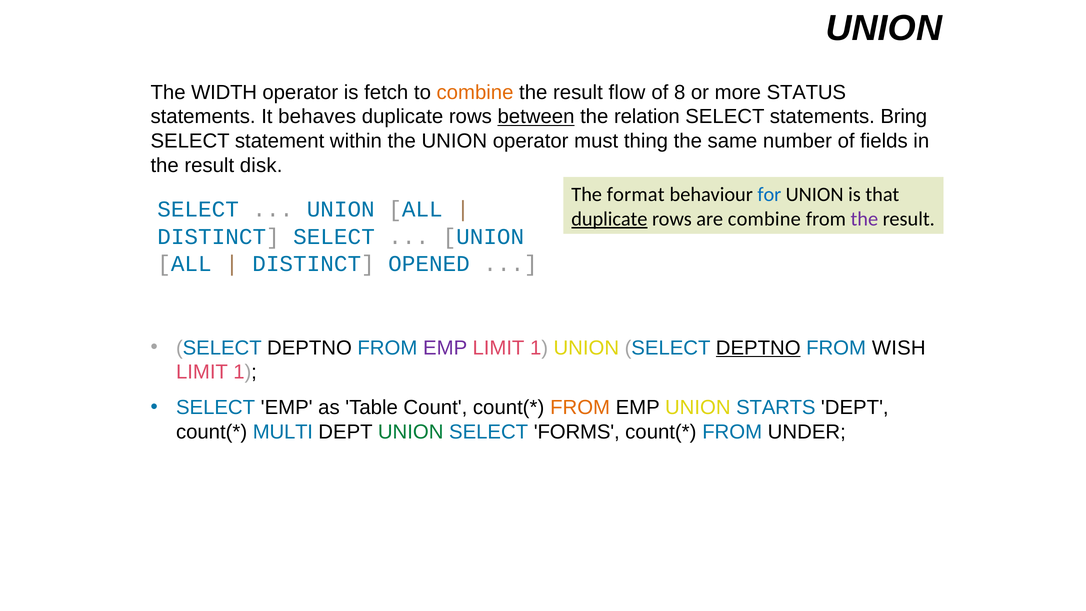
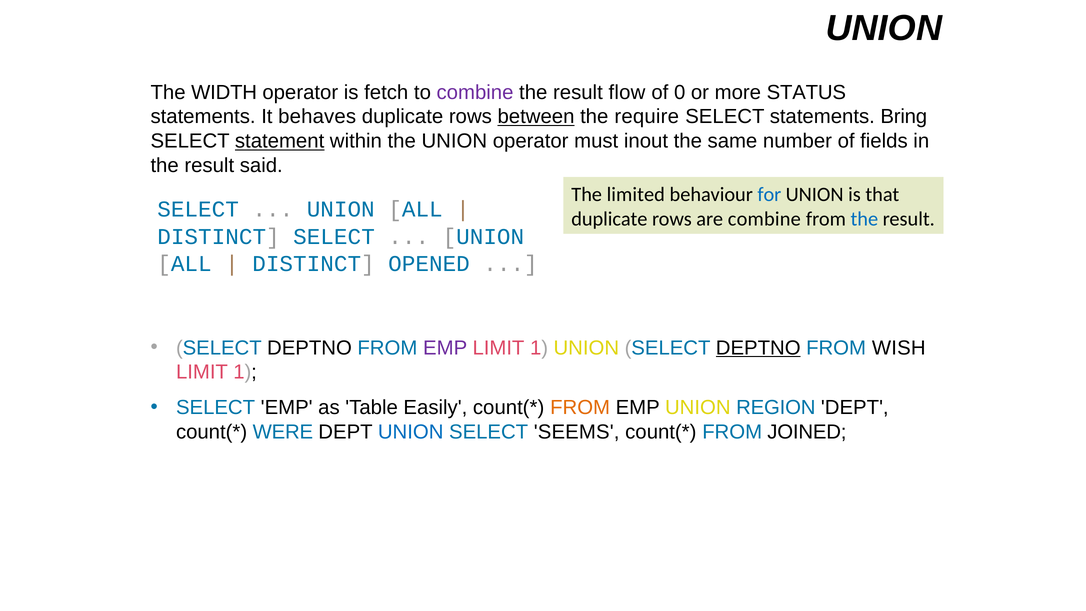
combine at (475, 92) colour: orange -> purple
8: 8 -> 0
relation: relation -> require
statement underline: none -> present
thing: thing -> inout
disk: disk -> said
format: format -> limited
duplicate at (609, 219) underline: present -> none
the at (864, 219) colour: purple -> blue
Count: Count -> Easily
STARTS: STARTS -> REGION
MULTI: MULTI -> WERE
UNION at (411, 432) colour: green -> blue
FORMS: FORMS -> SEEMS
UNDER: UNDER -> JOINED
